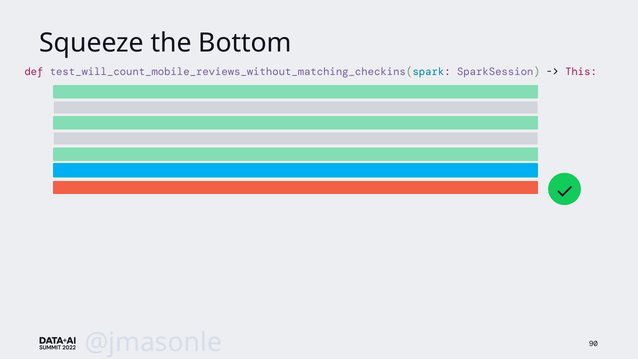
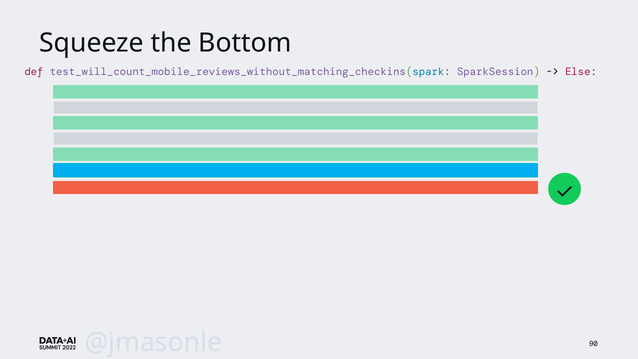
This: This -> Else
